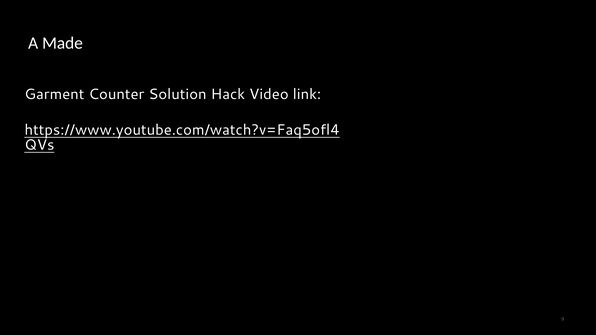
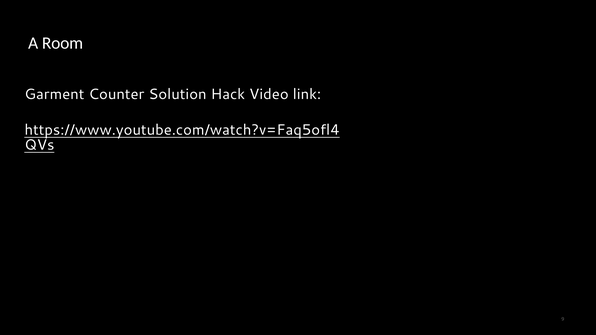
Made: Made -> Room
